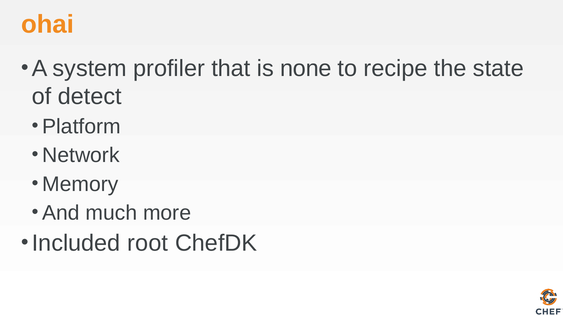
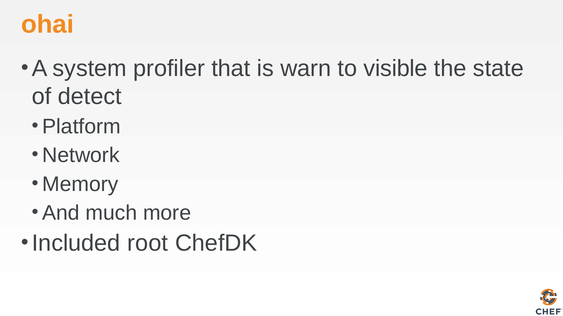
none: none -> warn
recipe: recipe -> visible
